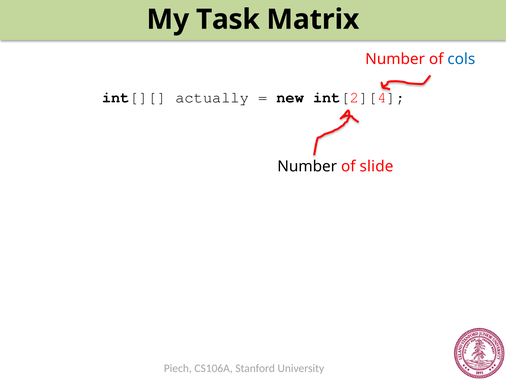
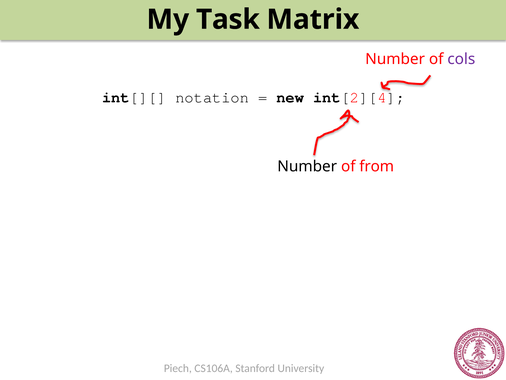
cols colour: blue -> purple
actually: actually -> notation
slide: slide -> from
